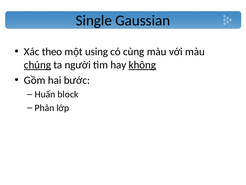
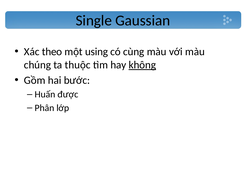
chúng underline: present -> none
người: người -> thuộc
block: block -> được
